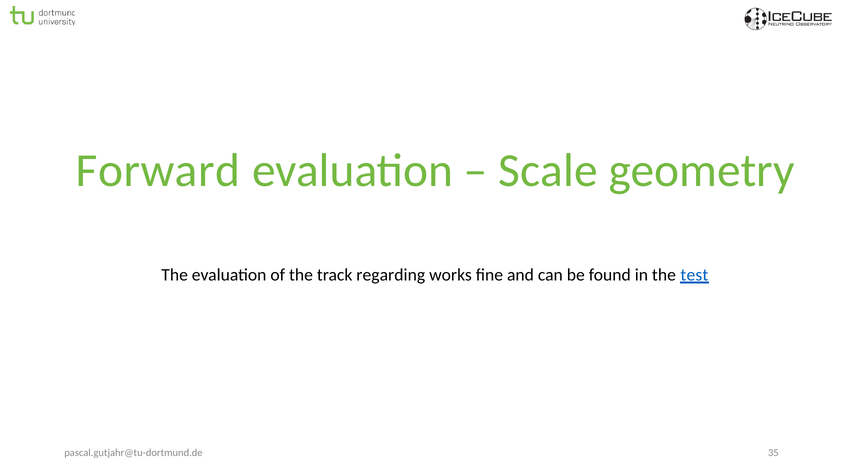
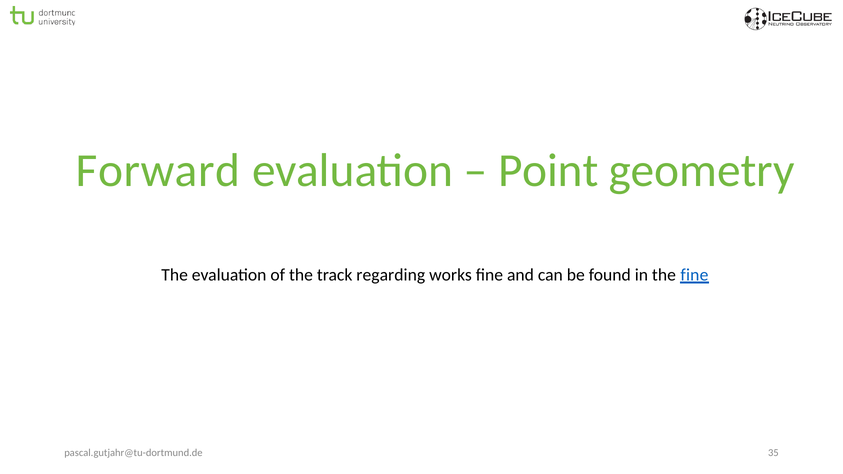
Scale: Scale -> Point
the test: test -> fine
